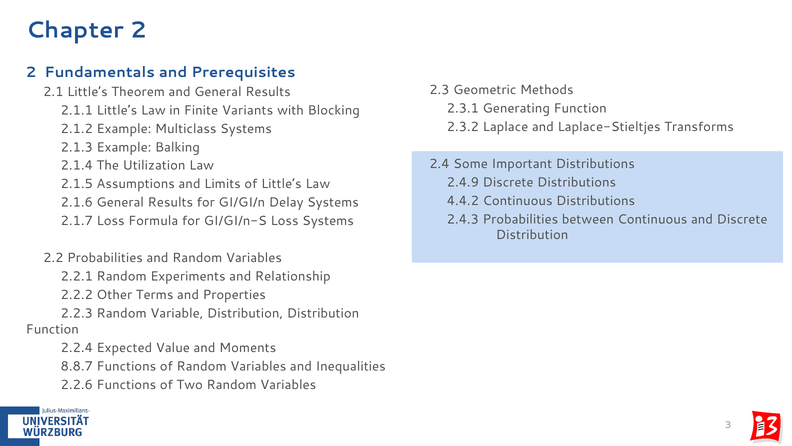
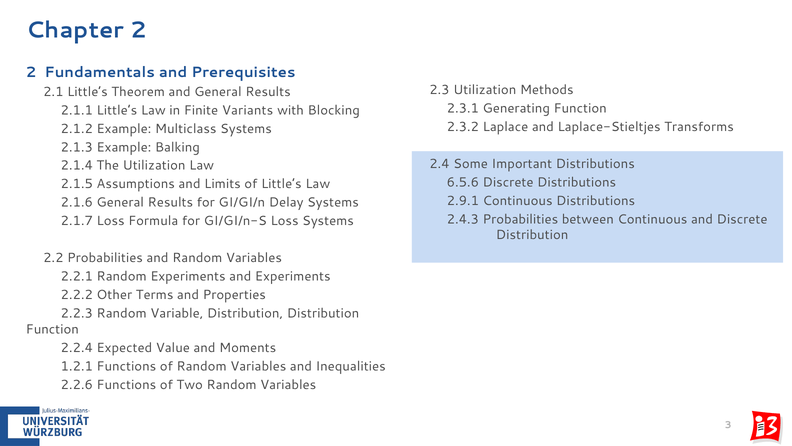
2.3 Geometric: Geometric -> Utilization
2.4.9: 2.4.9 -> 6.5.6
4.4.2: 4.4.2 -> 2.9.1
and Relationship: Relationship -> Experiments
8.8.7: 8.8.7 -> 1.2.1
